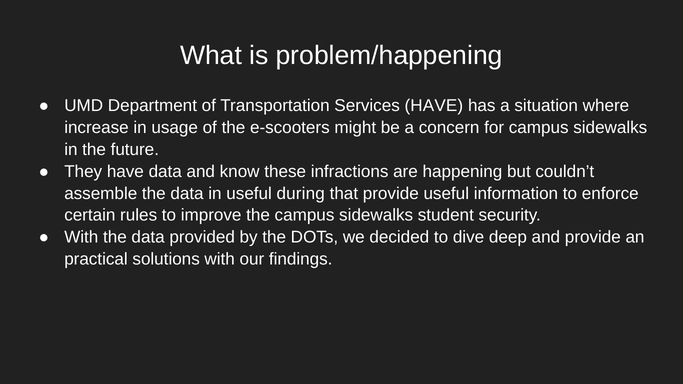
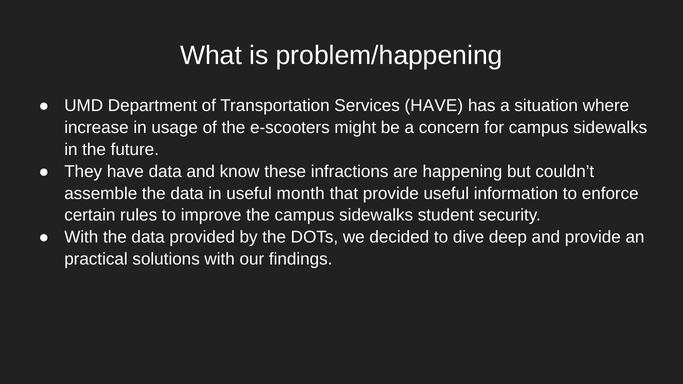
during: during -> month
